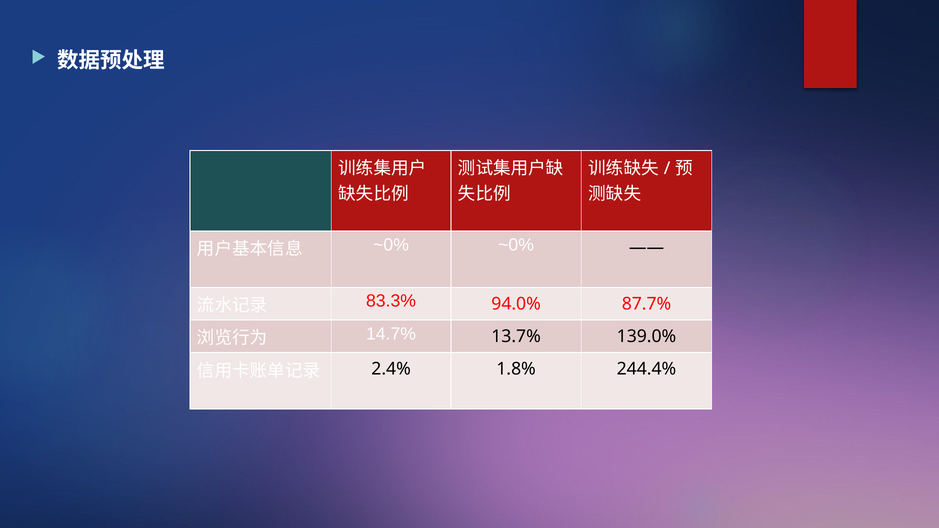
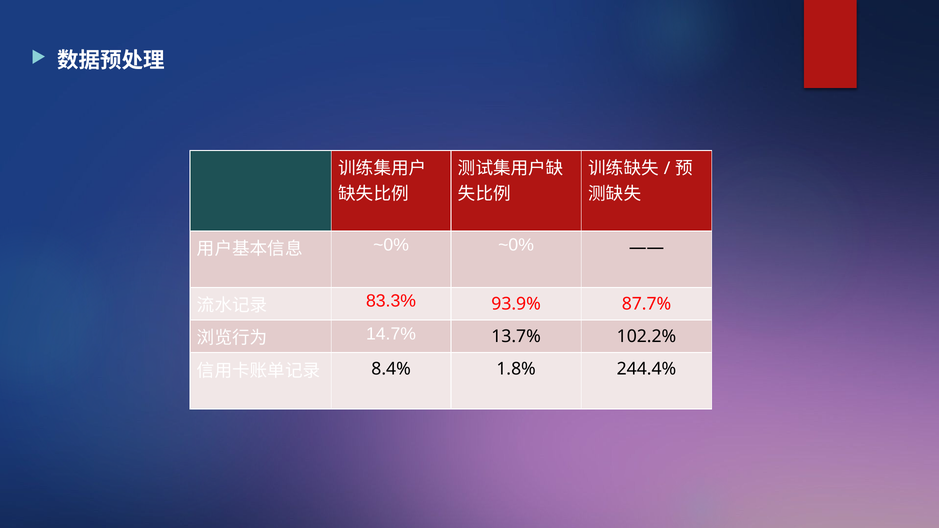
94.0%: 94.0% -> 93.9%
139.0%: 139.0% -> 102.2%
2.4%: 2.4% -> 8.4%
